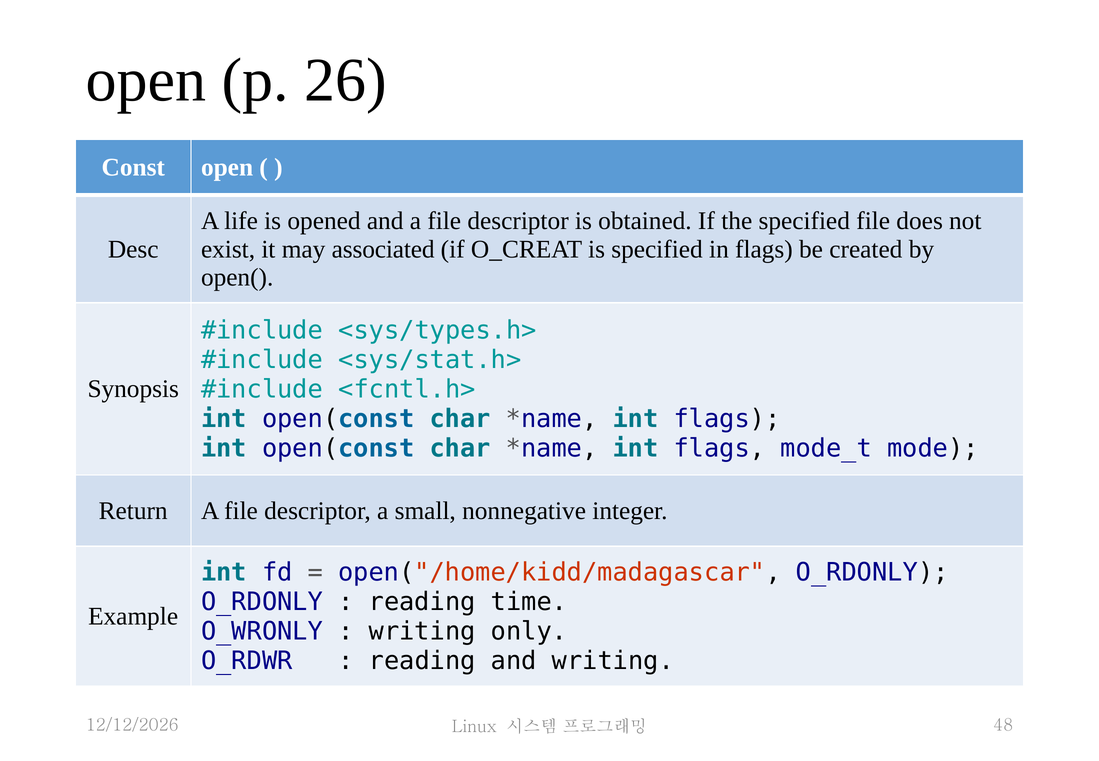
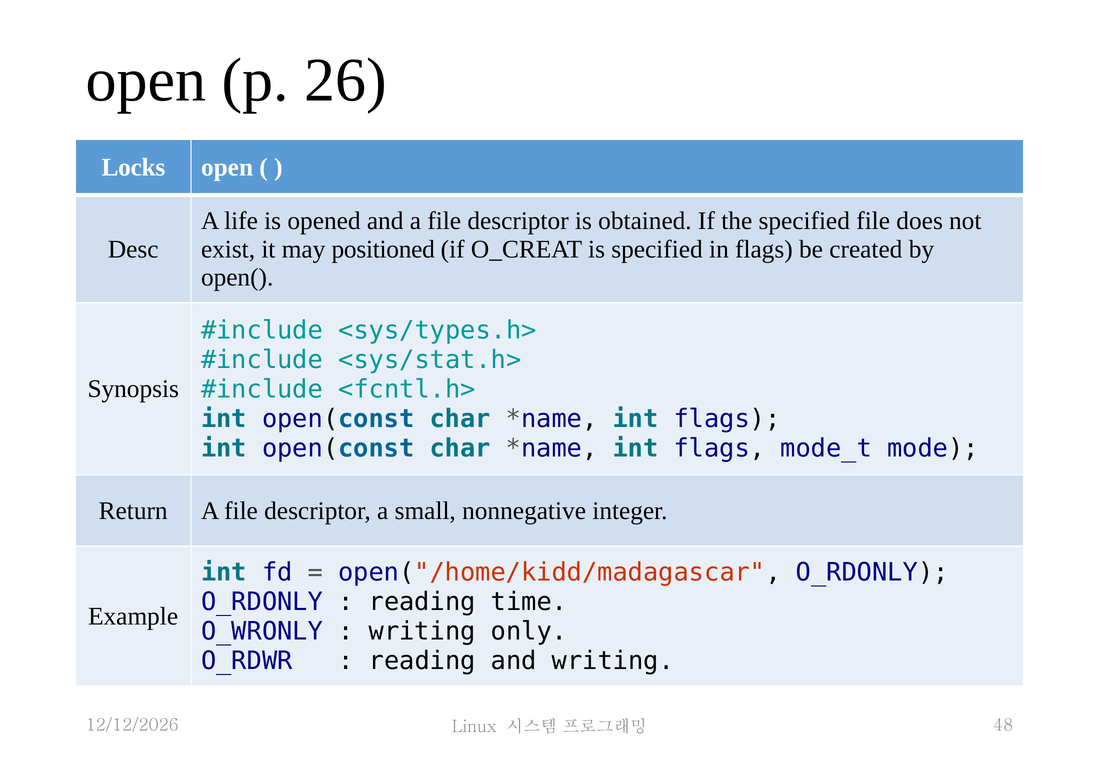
Const: Const -> Locks
associated: associated -> positioned
